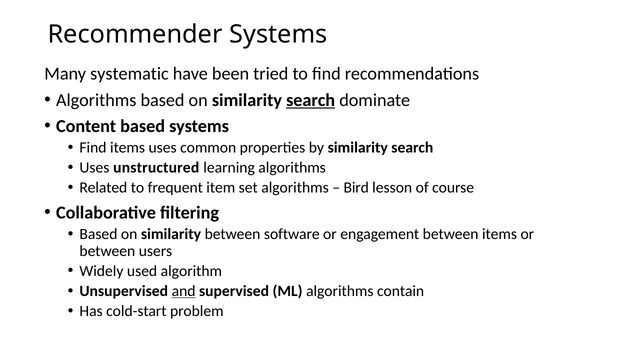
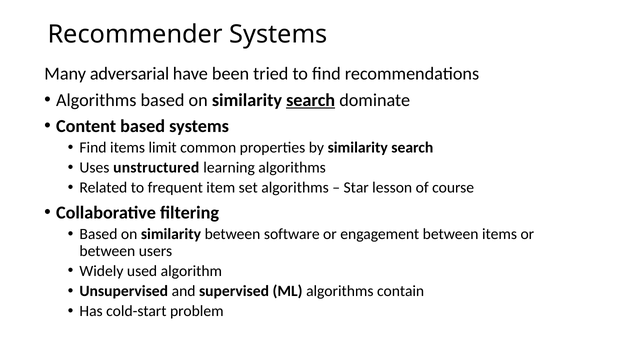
systematic: systematic -> adversarial
items uses: uses -> limit
Bird: Bird -> Star
and underline: present -> none
